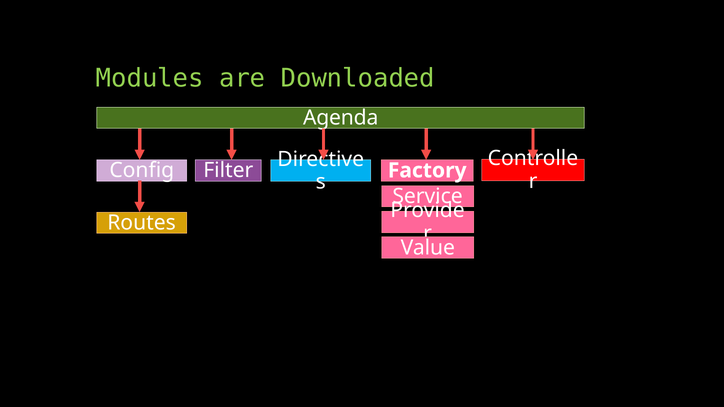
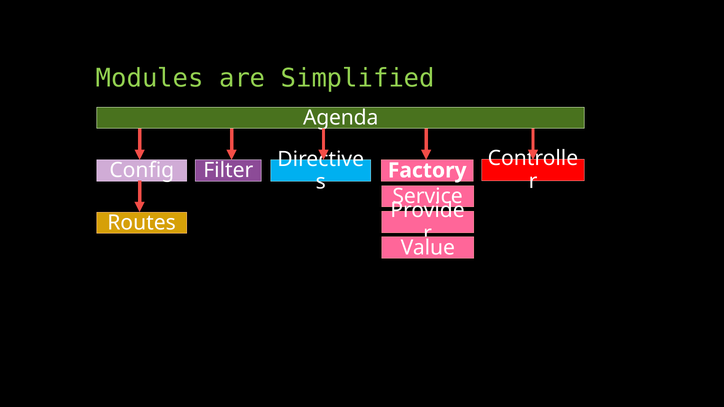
Downloaded: Downloaded -> Simplified
